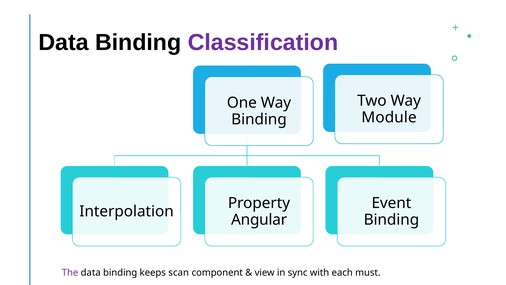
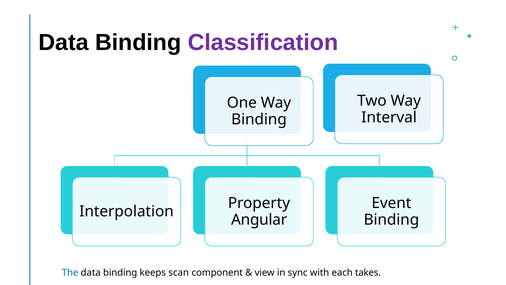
Module: Module -> Interval
The colour: purple -> blue
must: must -> takes
